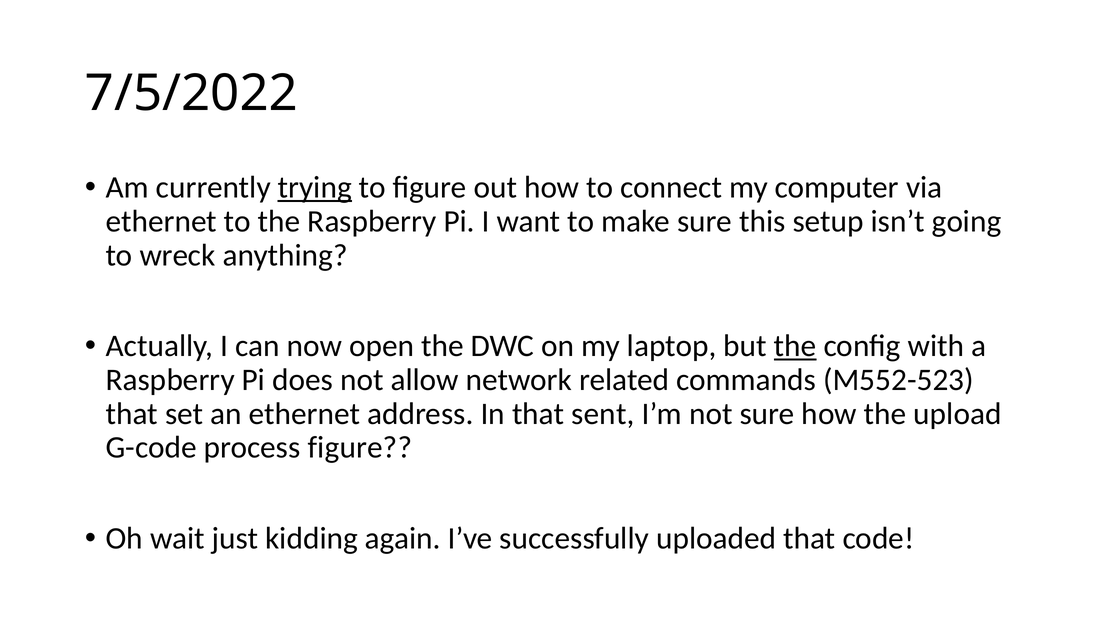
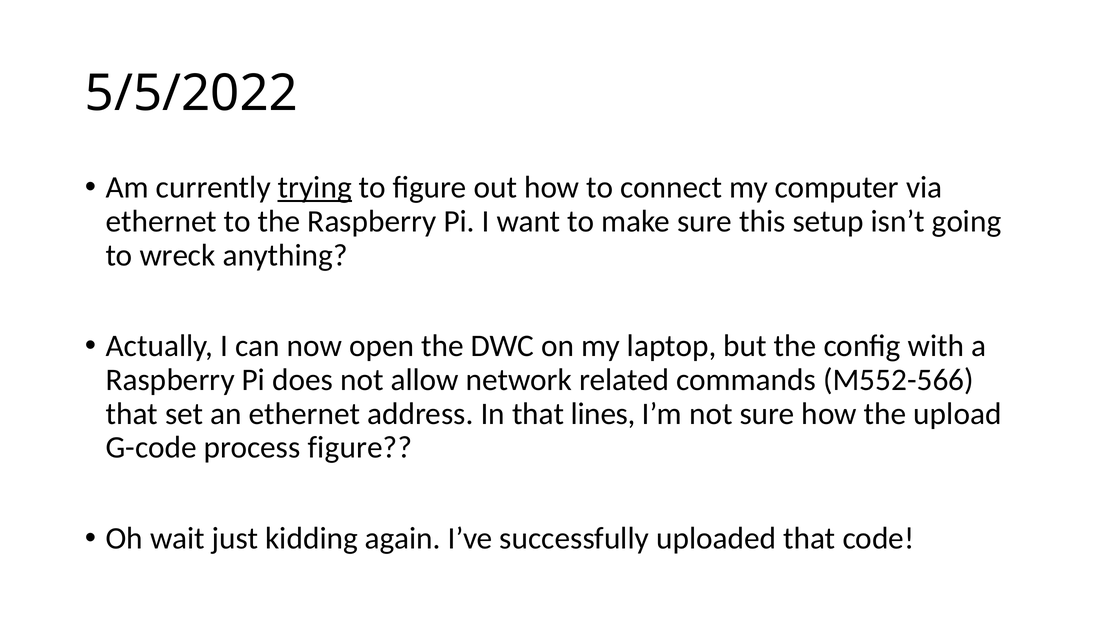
7/5/2022: 7/5/2022 -> 5/5/2022
the at (795, 346) underline: present -> none
M552-523: M552-523 -> M552-566
sent: sent -> lines
